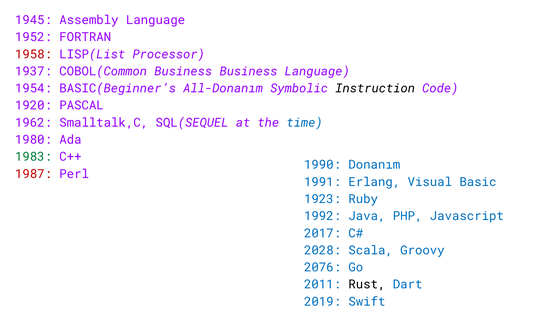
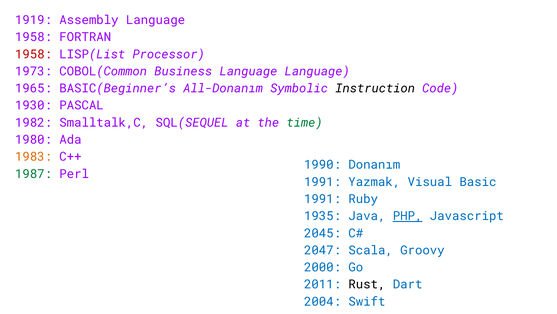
1945: 1945 -> 1919
1952 at (33, 37): 1952 -> 1958
1937: 1937 -> 1973
Business Business: Business -> Language
1954: 1954 -> 1965
1920: 1920 -> 1930
1962: 1962 -> 1982
time colour: blue -> green
1983 colour: green -> orange
1987 colour: red -> green
Erlang: Erlang -> Yazmak
1923 at (323, 199): 1923 -> 1991
1992: 1992 -> 1935
PHP underline: none -> present
2017: 2017 -> 2045
2028: 2028 -> 2047
2076: 2076 -> 2000
2019: 2019 -> 2004
